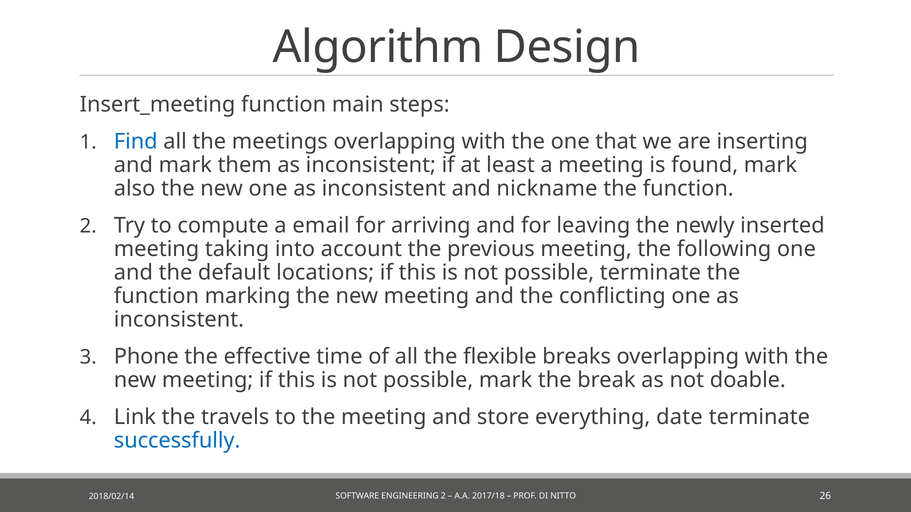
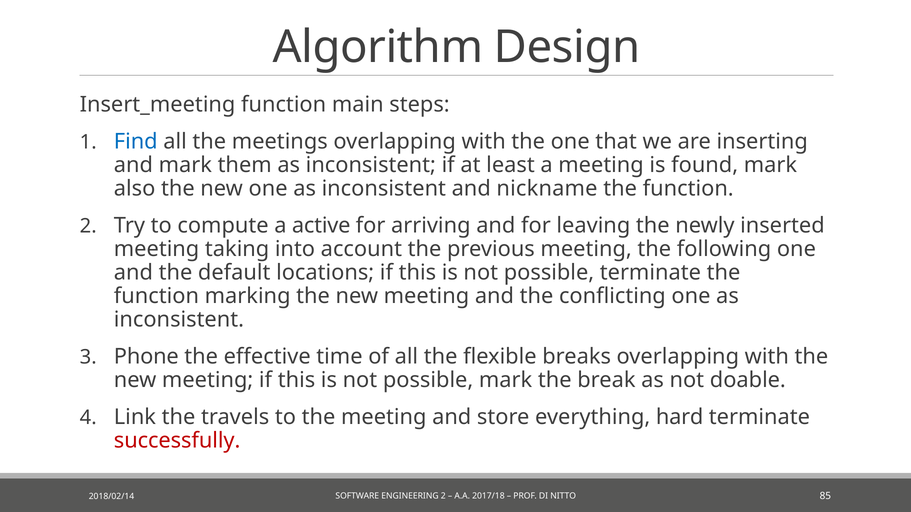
email: email -> active
date: date -> hard
successfully colour: blue -> red
26: 26 -> 85
